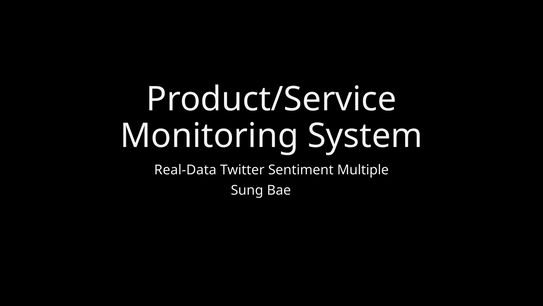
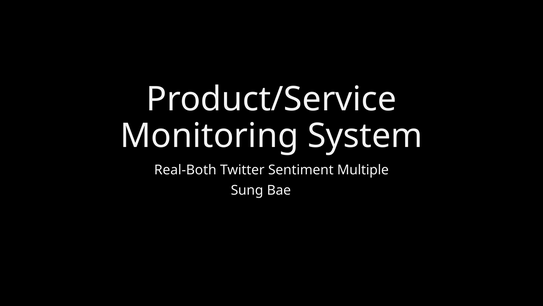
Real-Data: Real-Data -> Real-Both
